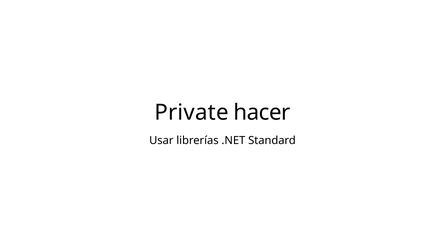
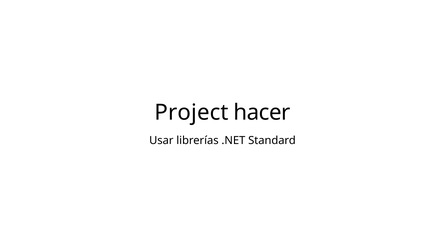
Private: Private -> Project
